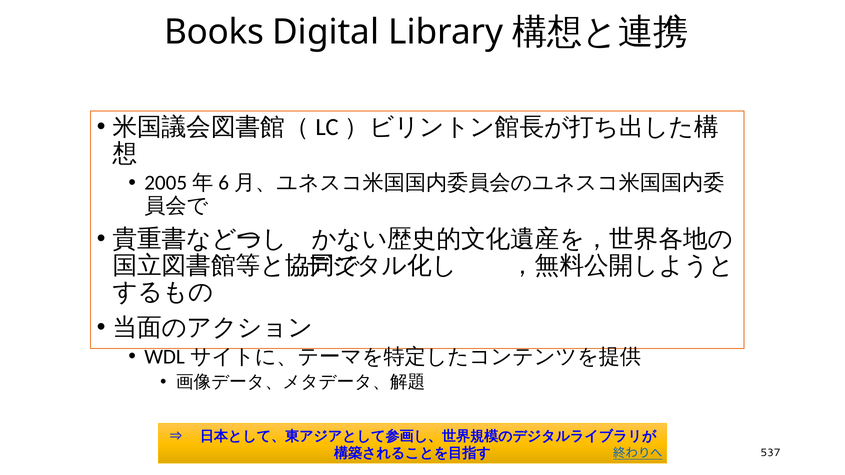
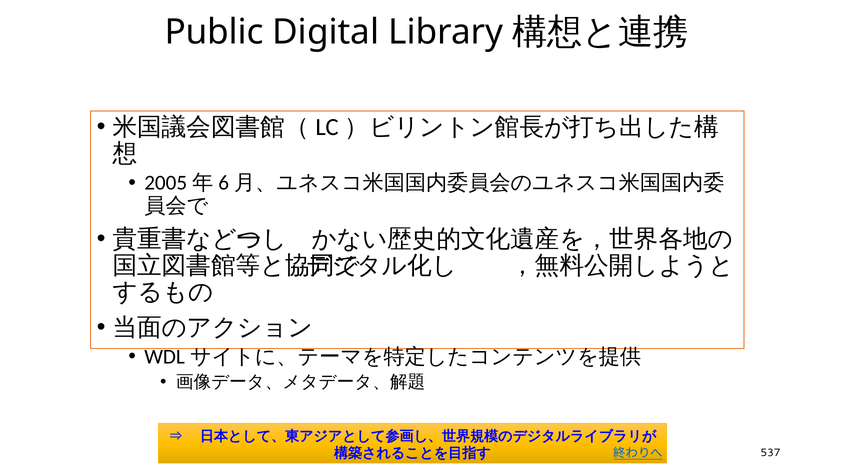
Books: Books -> Public
